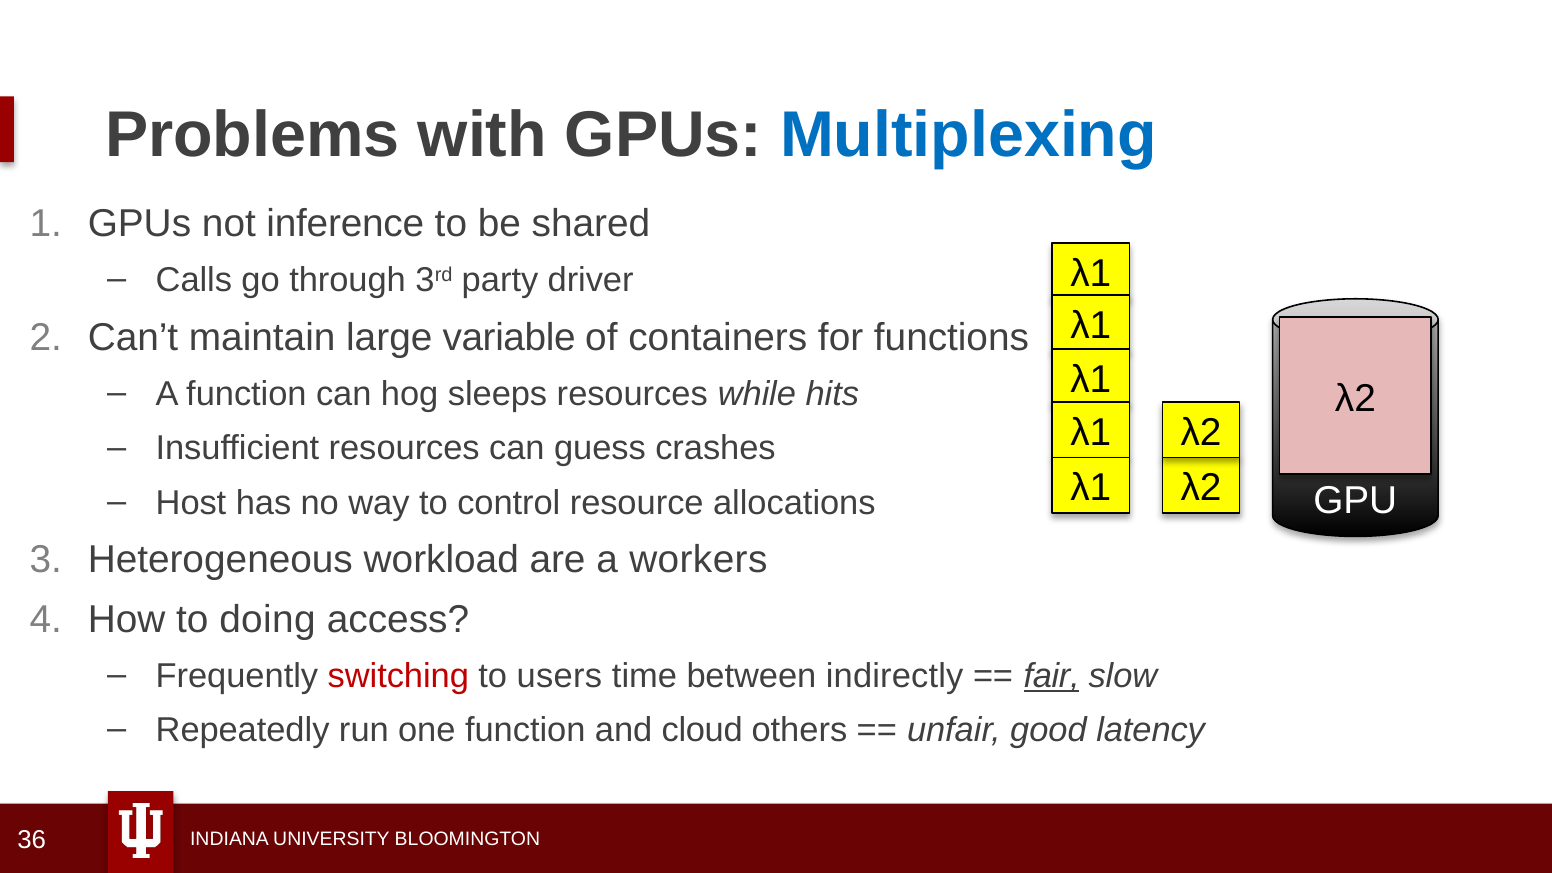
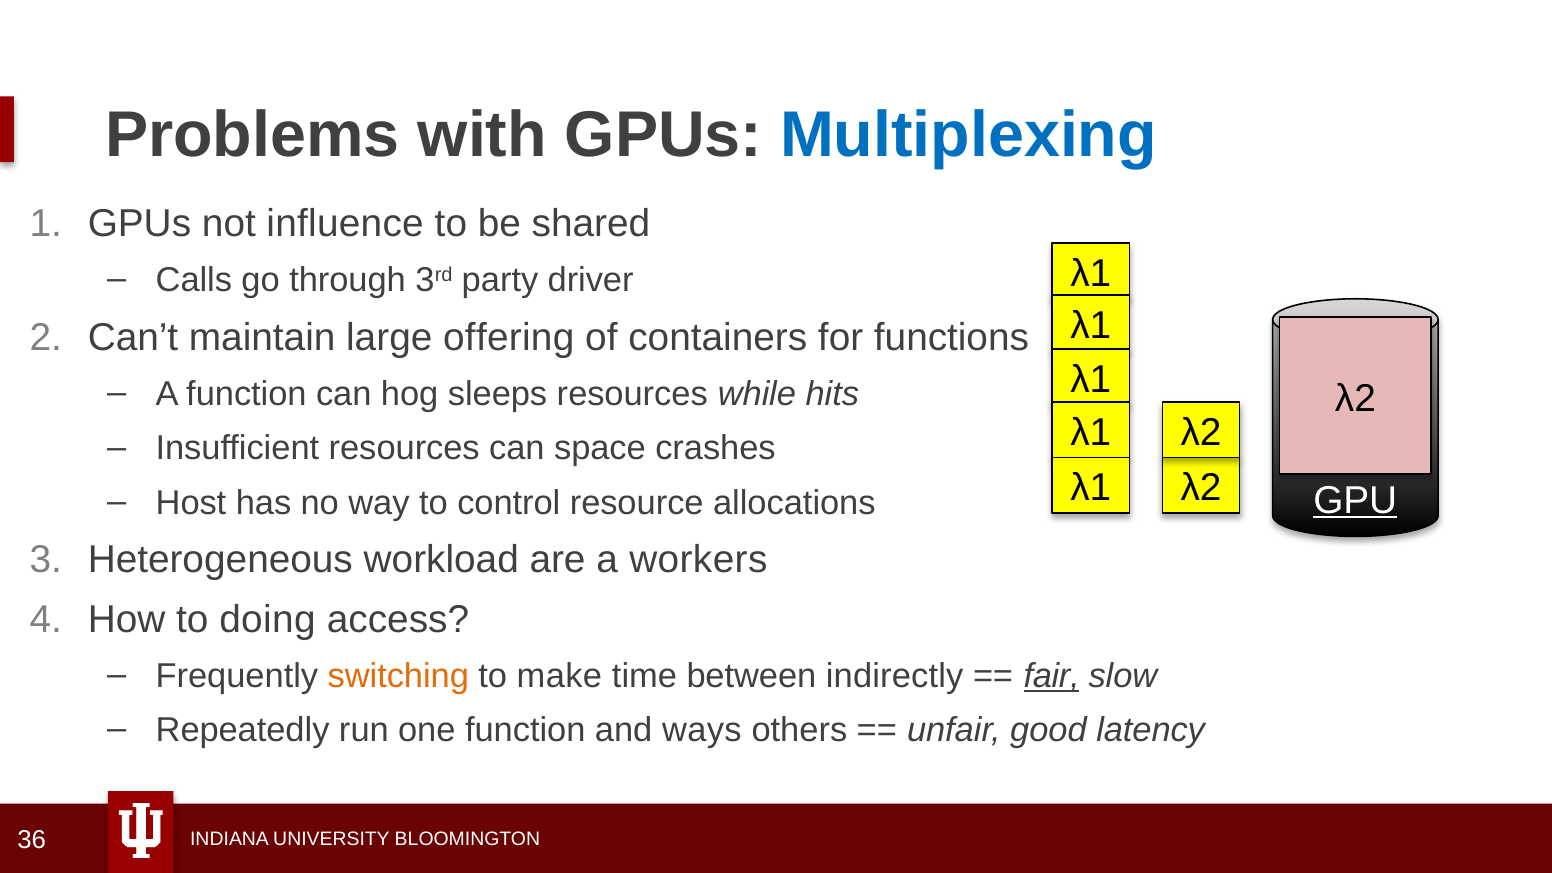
inference: inference -> influence
variable: variable -> offering
guess: guess -> space
GPU underline: none -> present
switching colour: red -> orange
users: users -> make
cloud: cloud -> ways
